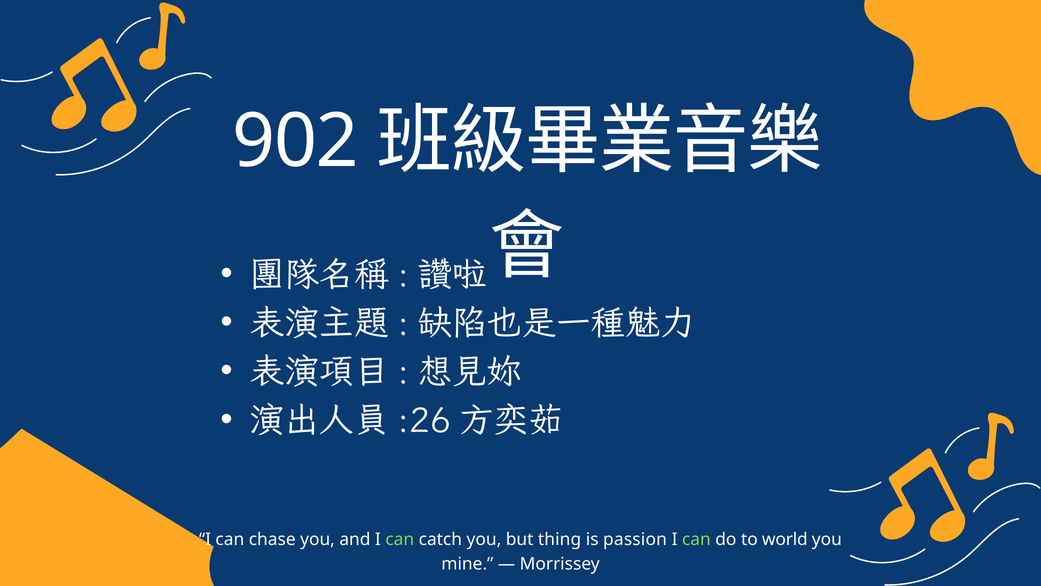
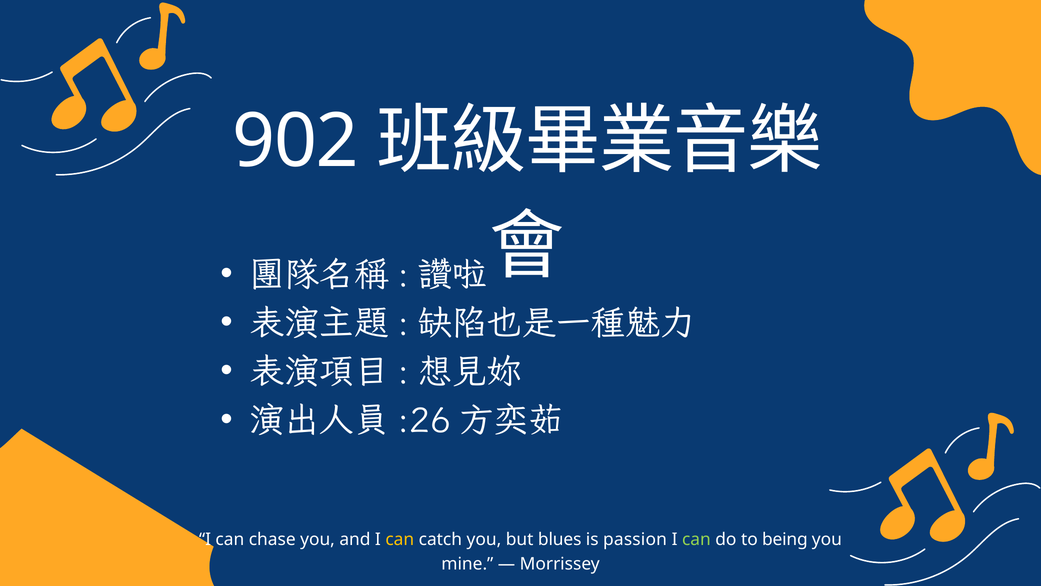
can at (400, 539) colour: light green -> yellow
thing: thing -> blues
world: world -> being
